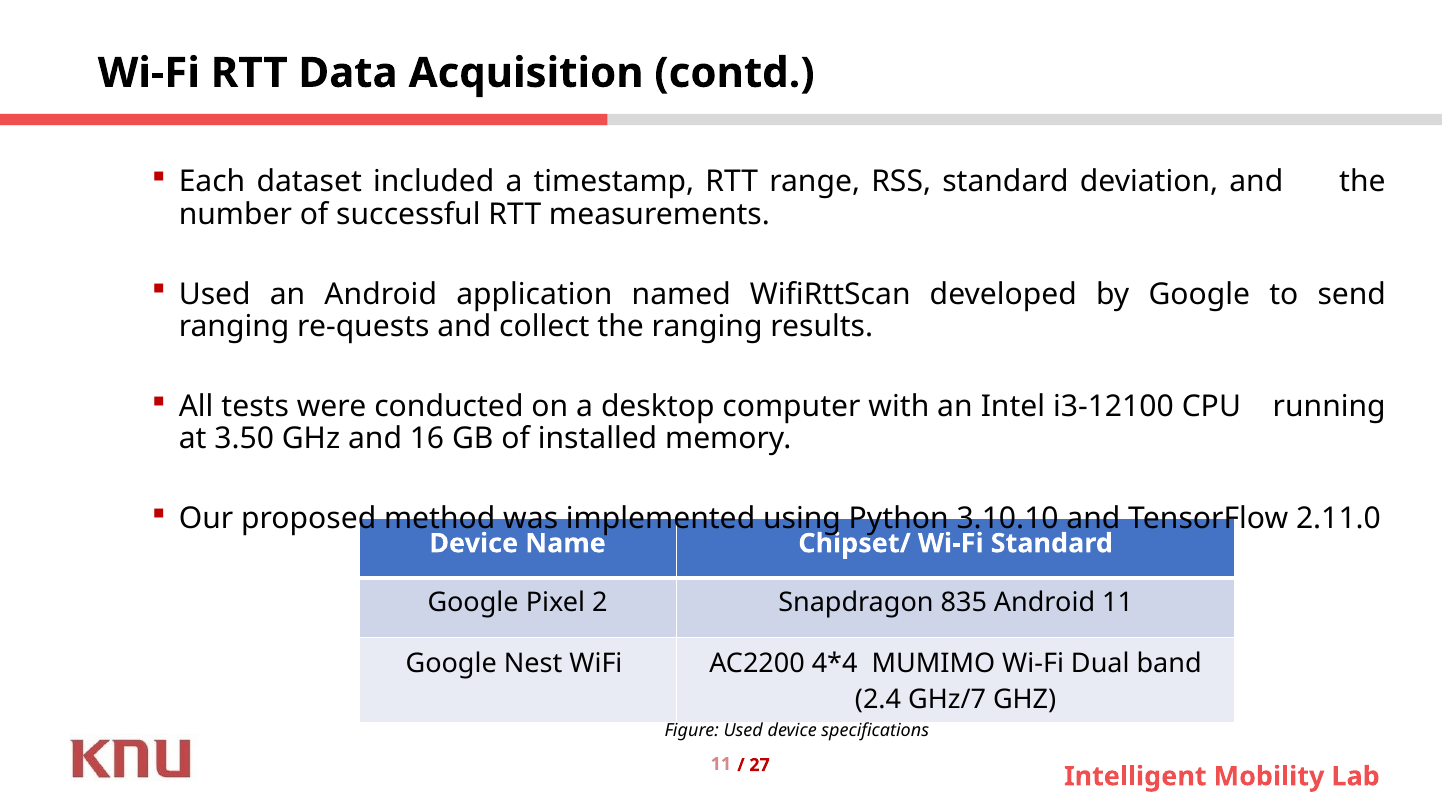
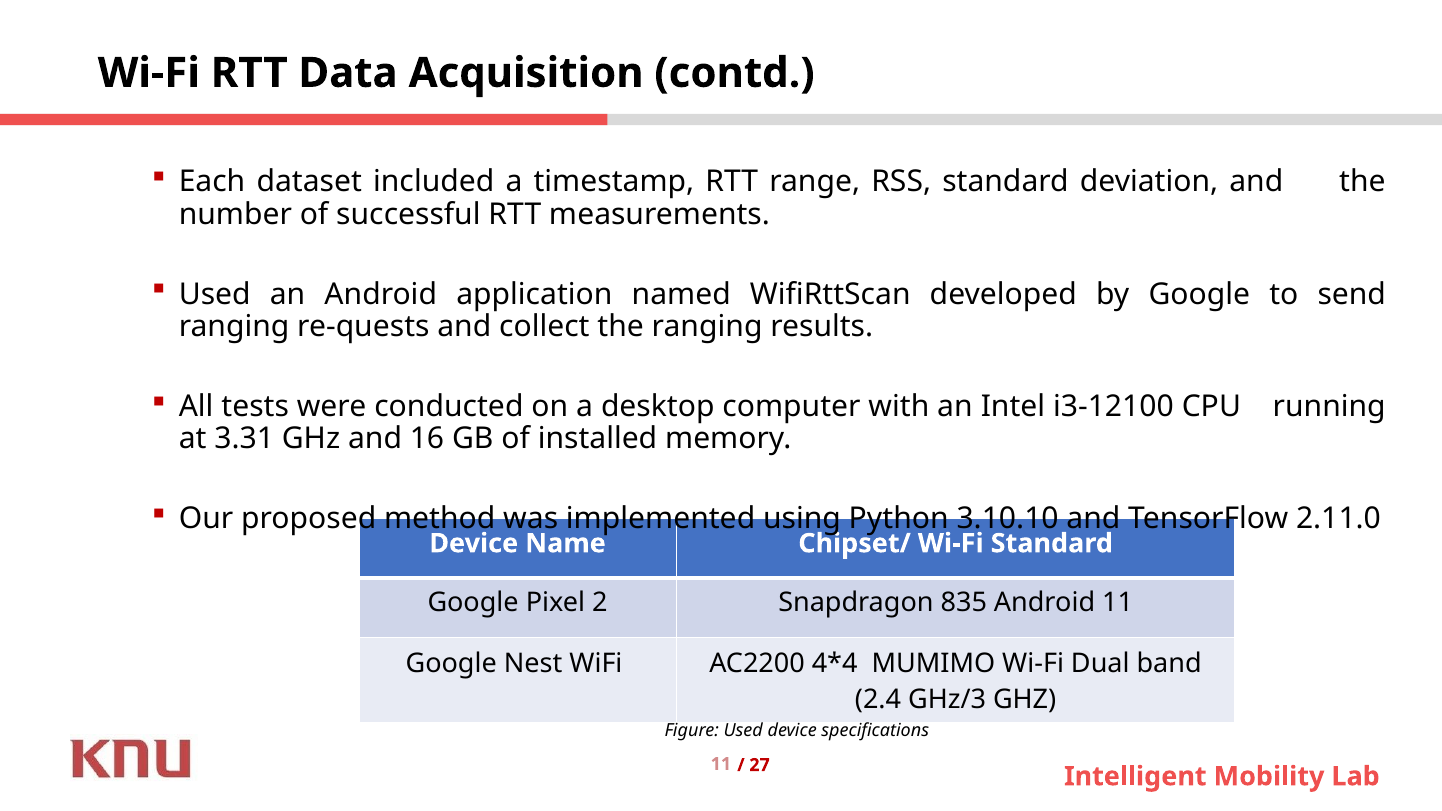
3.50: 3.50 -> 3.31
GHz/7: GHz/7 -> GHz/3
